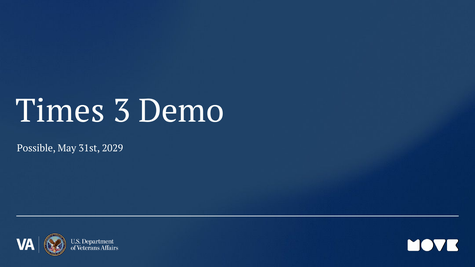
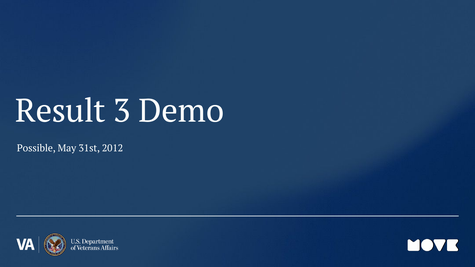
Times: Times -> Result
2029: 2029 -> 2012
